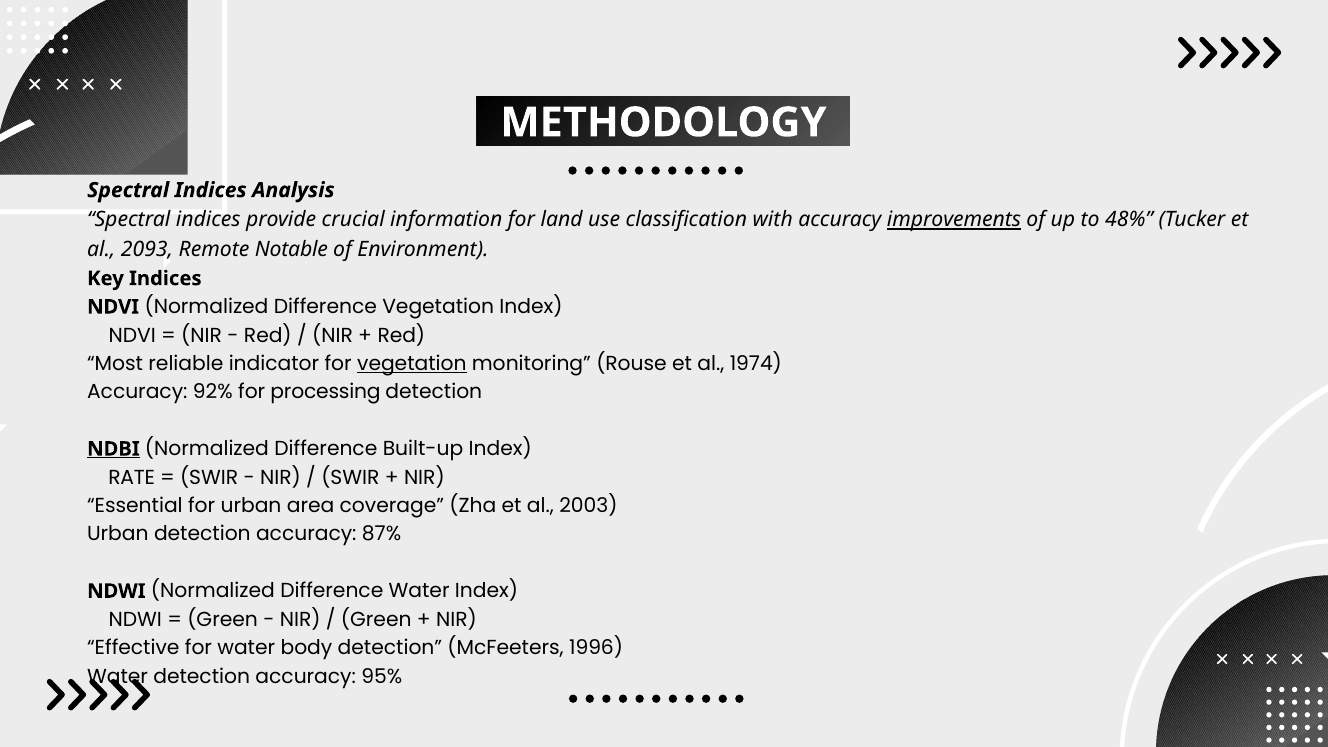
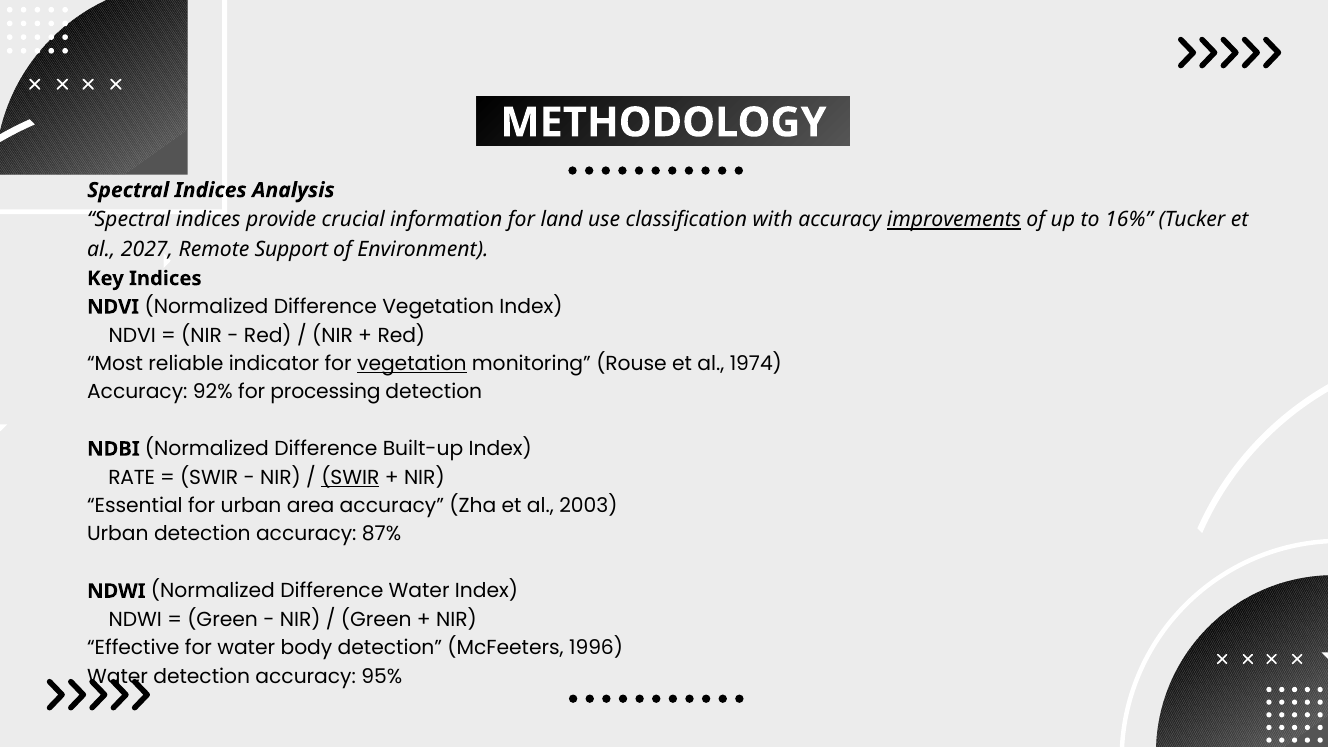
48%: 48% -> 16%
2093: 2093 -> 2027
Notable: Notable -> Support
NDBI underline: present -> none
SWIR at (350, 477) underline: none -> present
area coverage: coverage -> accuracy
